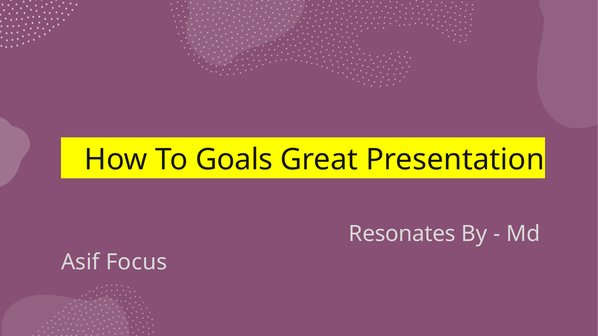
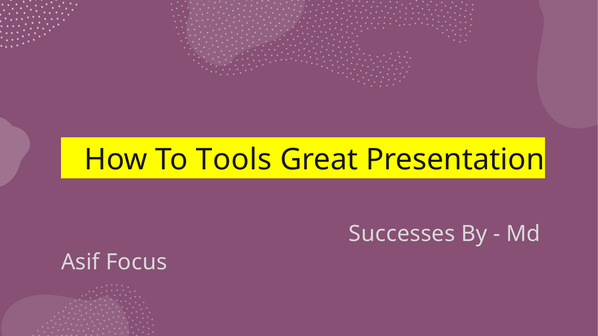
Goals: Goals -> Tools
Resonates: Resonates -> Successes
